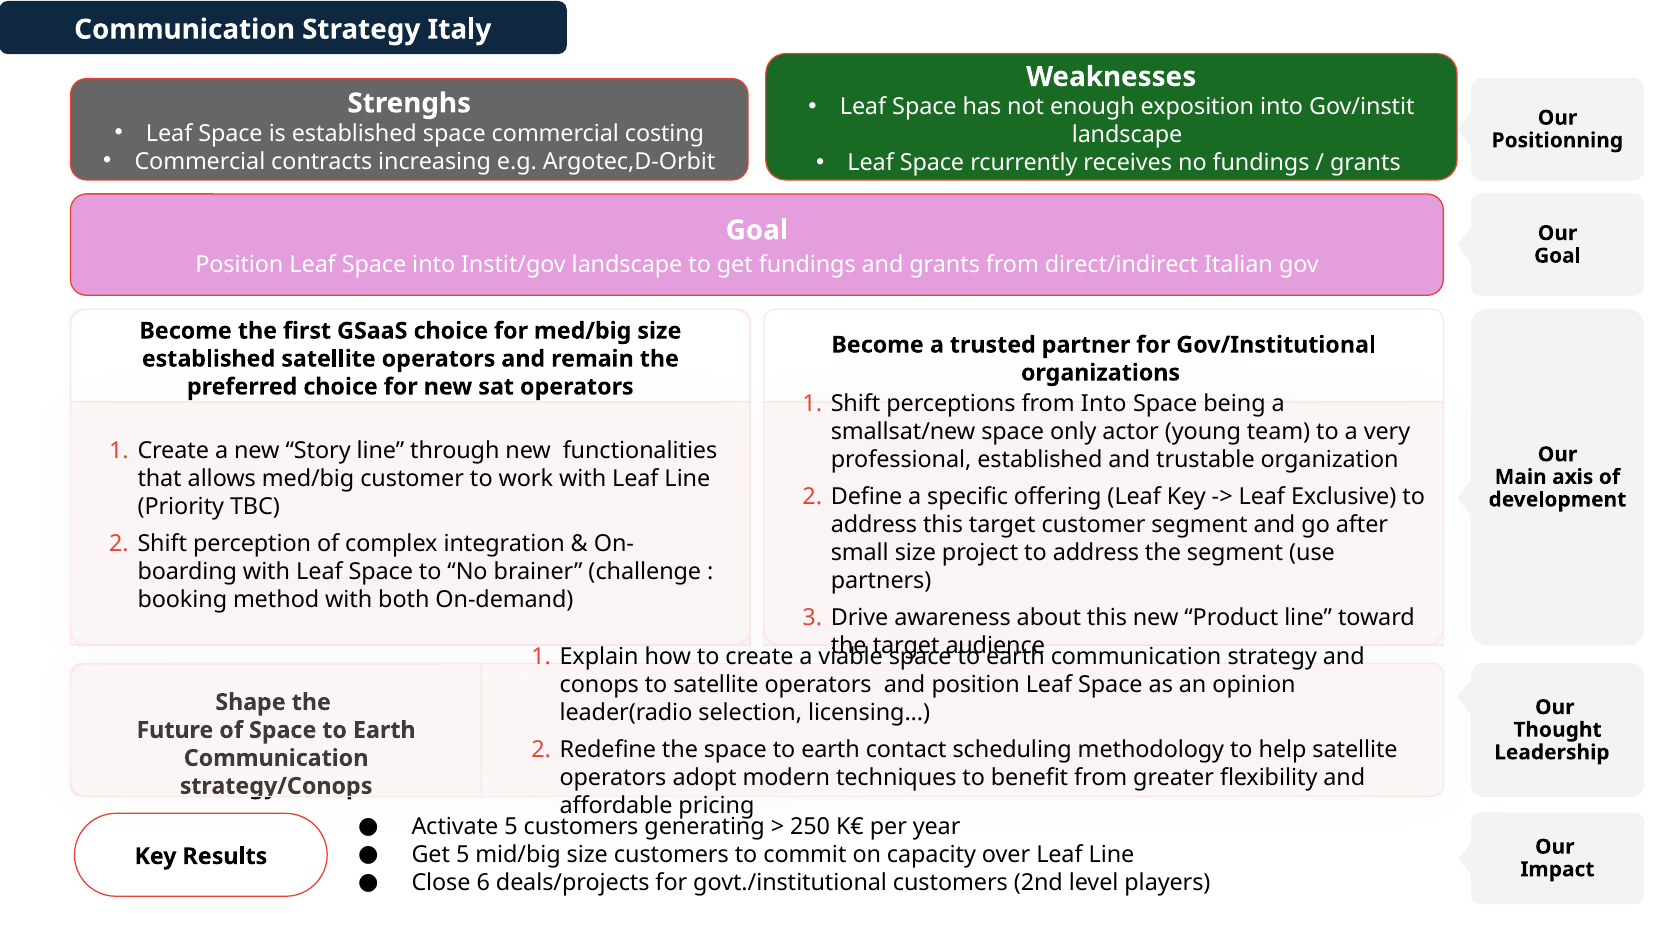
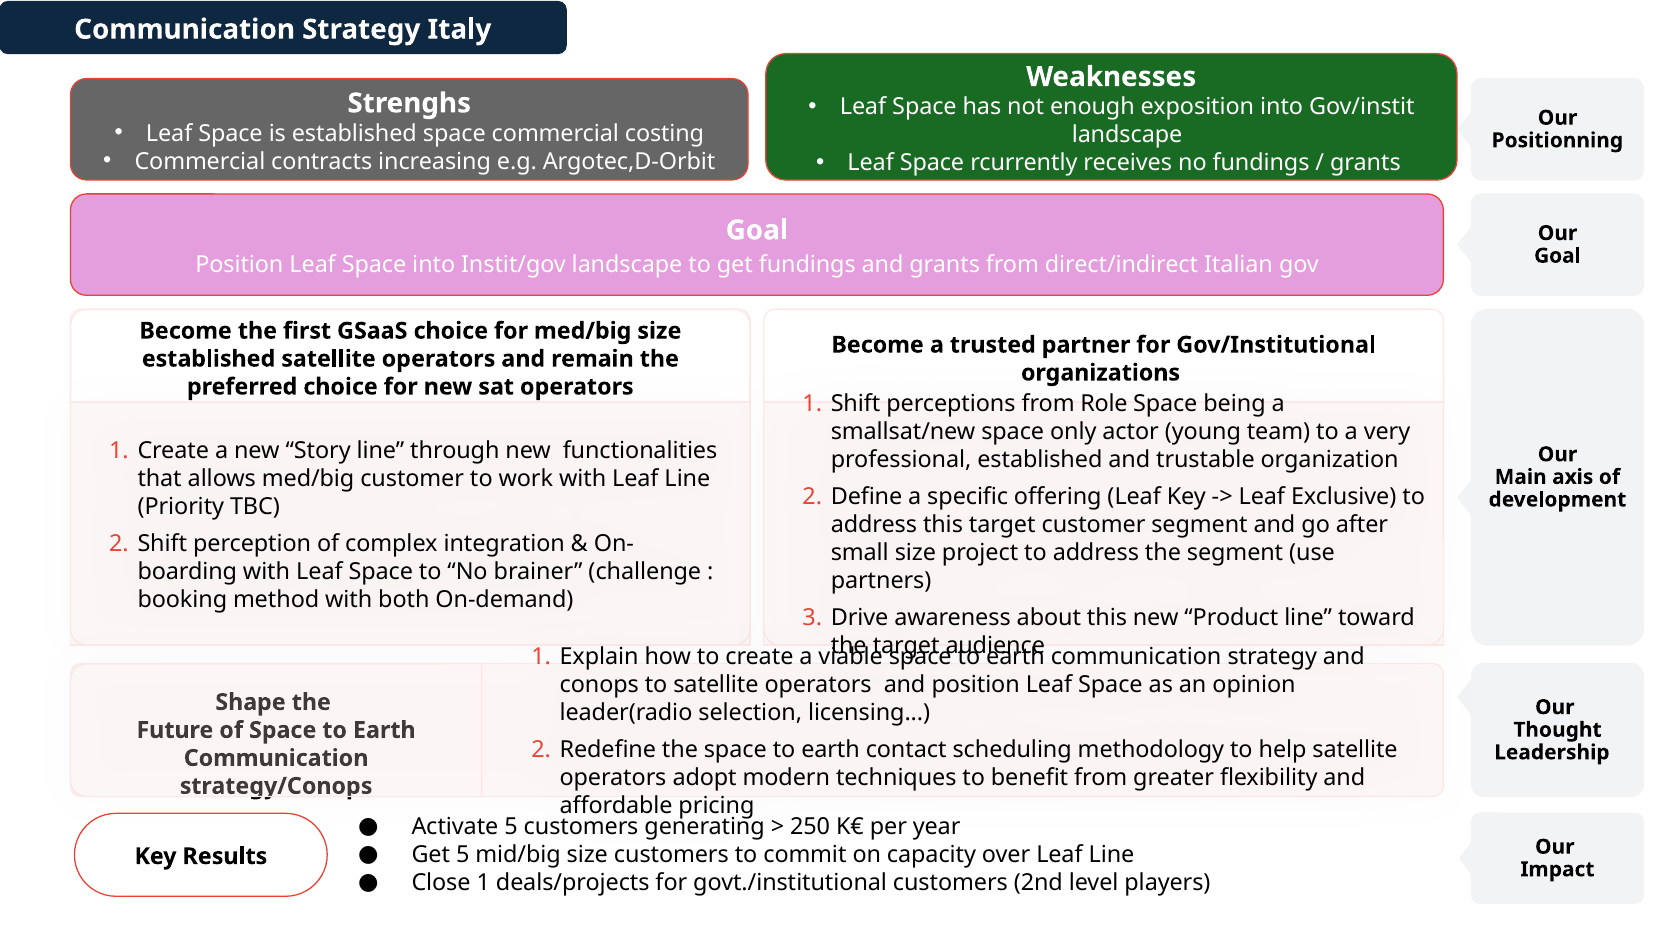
from Into: Into -> Role
Close 6: 6 -> 1
